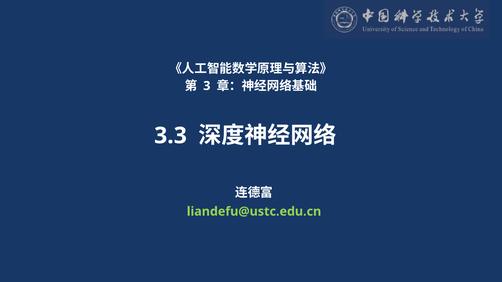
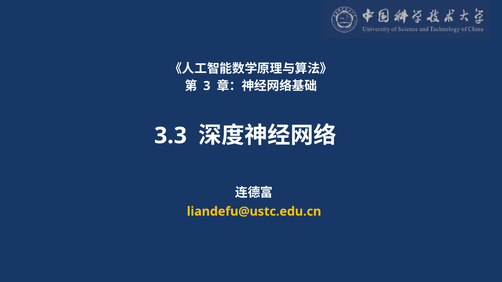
liandefu@ustc.edu.cn colour: light green -> yellow
